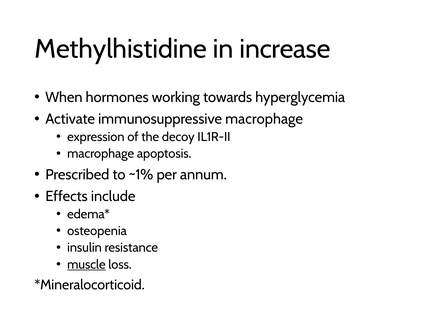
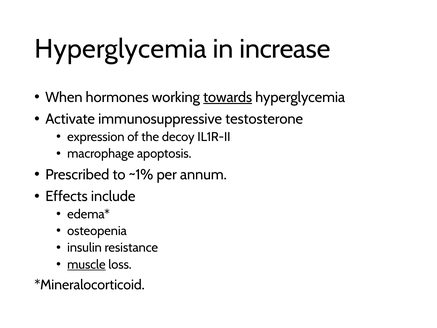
Methylhistidine at (121, 49): Methylhistidine -> Hyperglycemia
towards underline: none -> present
immunosuppressive macrophage: macrophage -> testosterone
